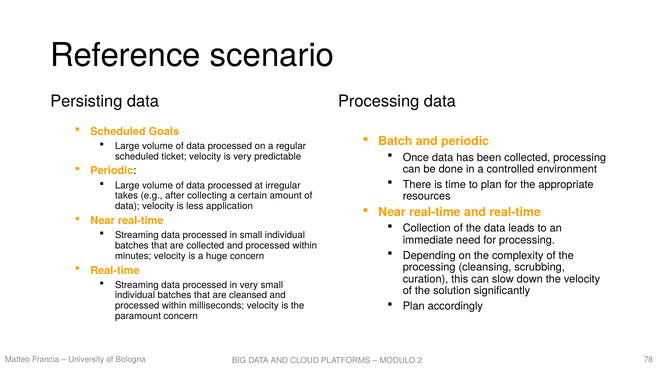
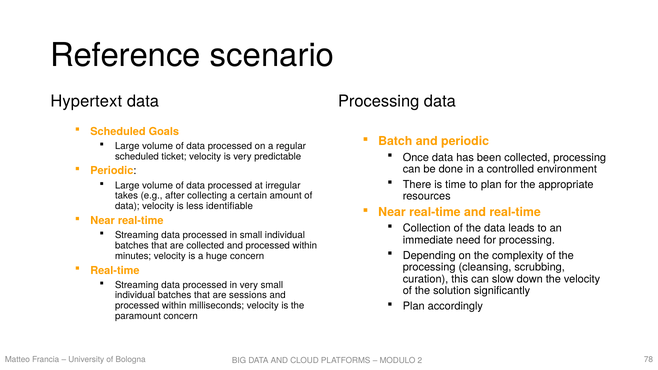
Persisting: Persisting -> Hypertext
application: application -> identifiable
cleansed: cleansed -> sessions
